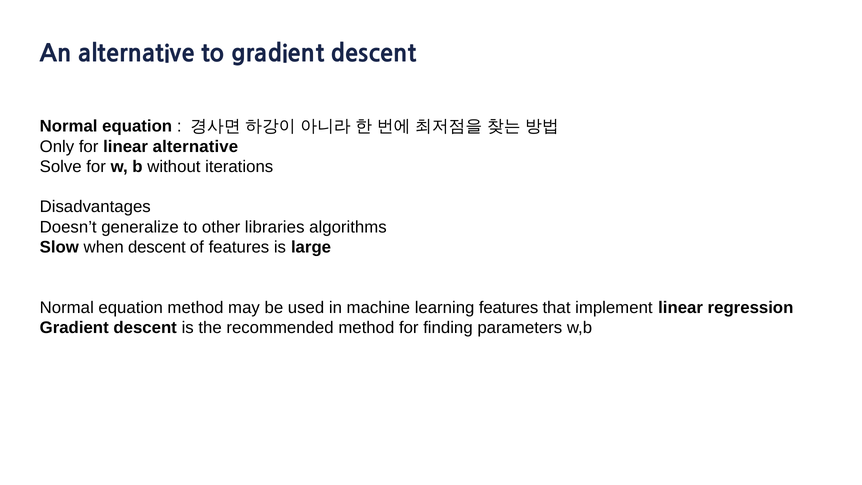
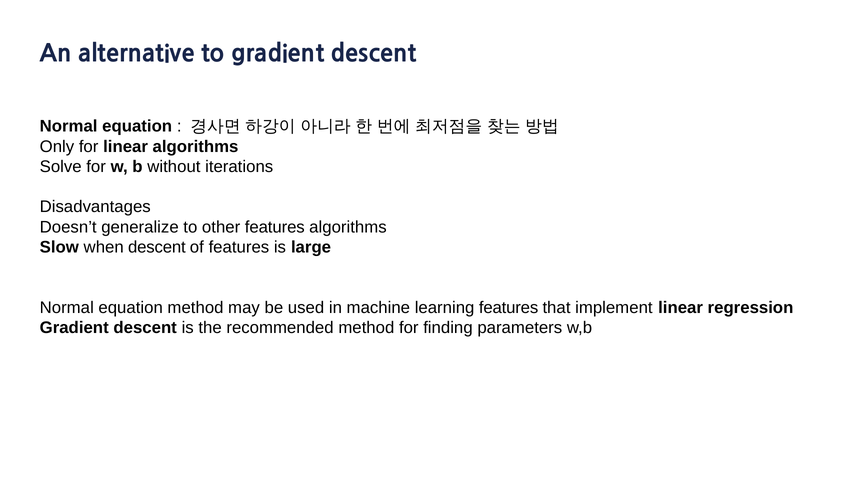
linear alternative: alternative -> algorithms
other libraries: libraries -> features
